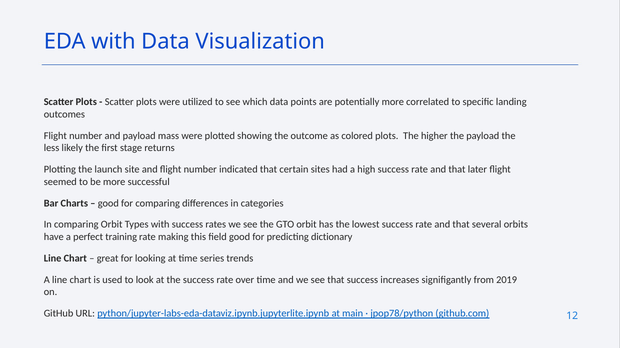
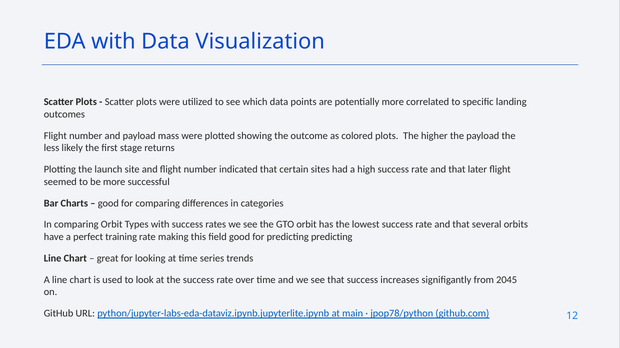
predicting dictionary: dictionary -> predicting
2019: 2019 -> 2045
